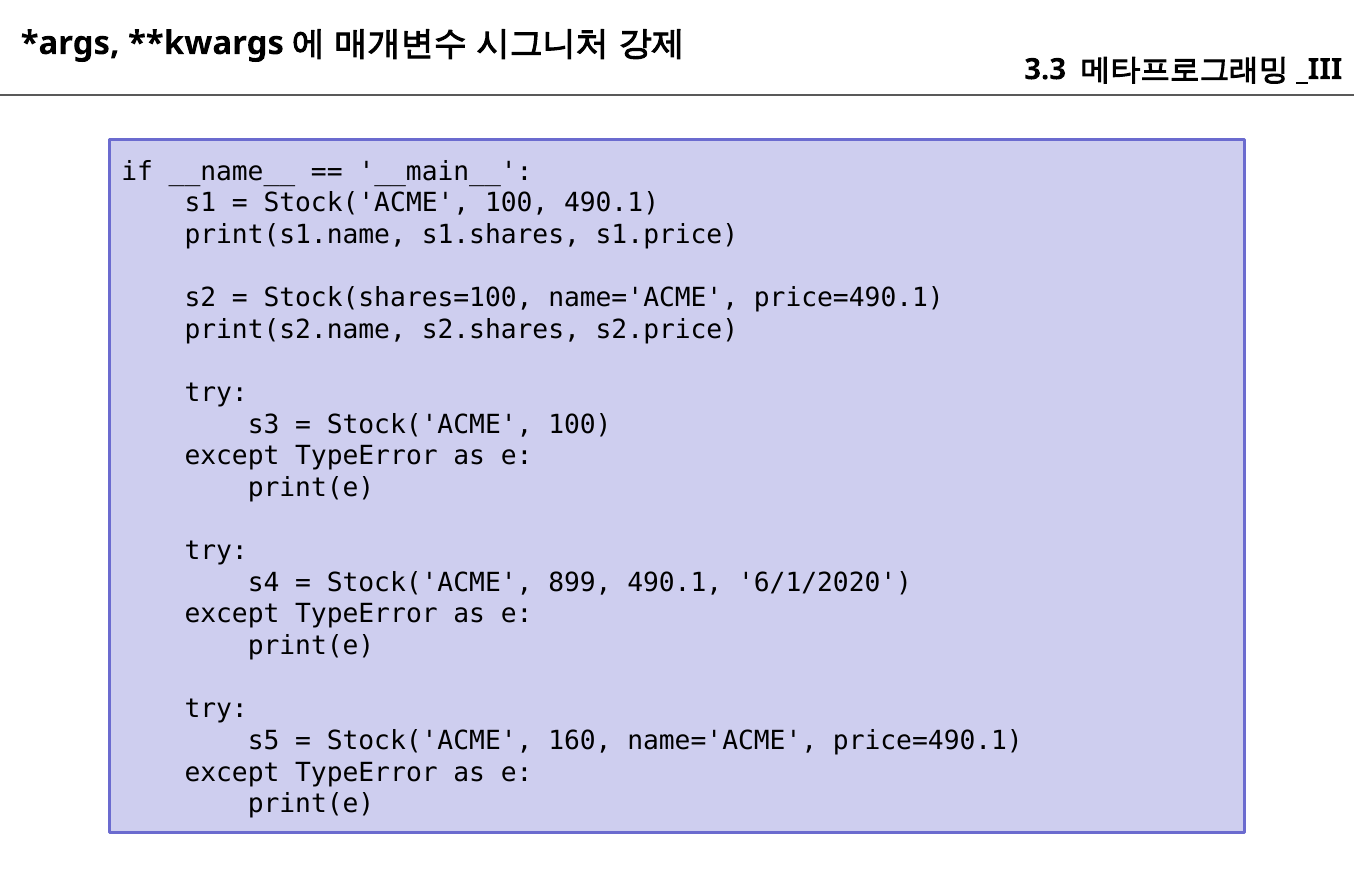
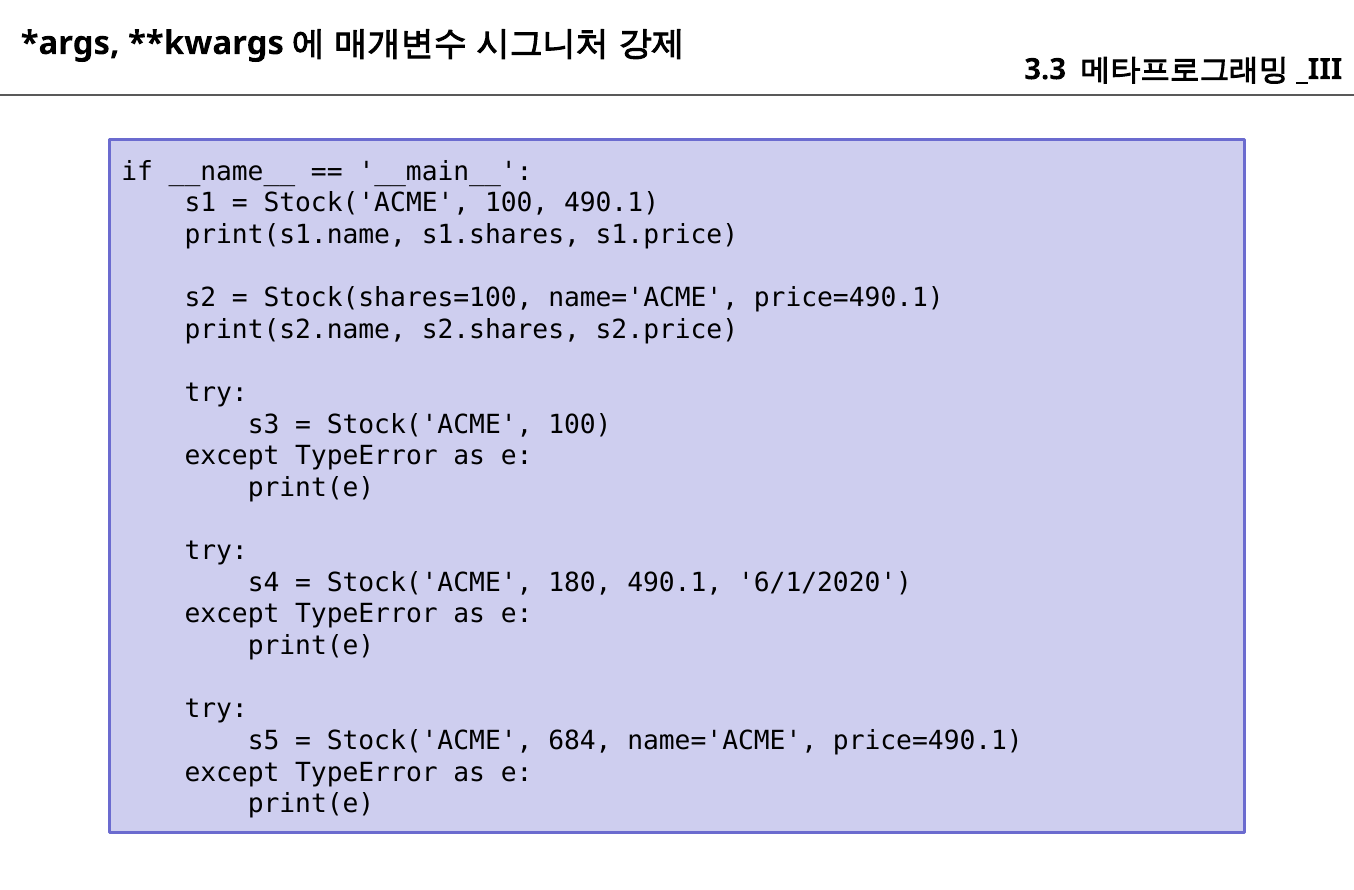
899: 899 -> 180
160: 160 -> 684
